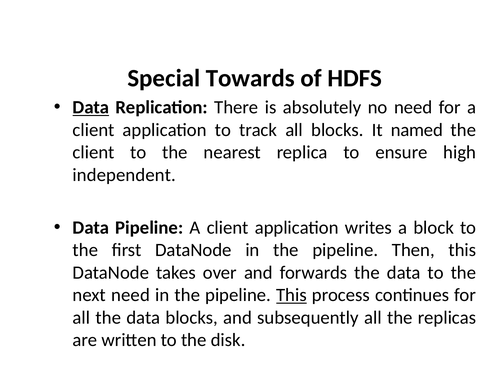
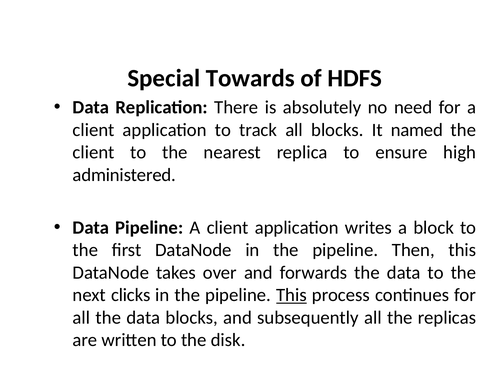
Data at (91, 107) underline: present -> none
independent: independent -> administered
next need: need -> clicks
